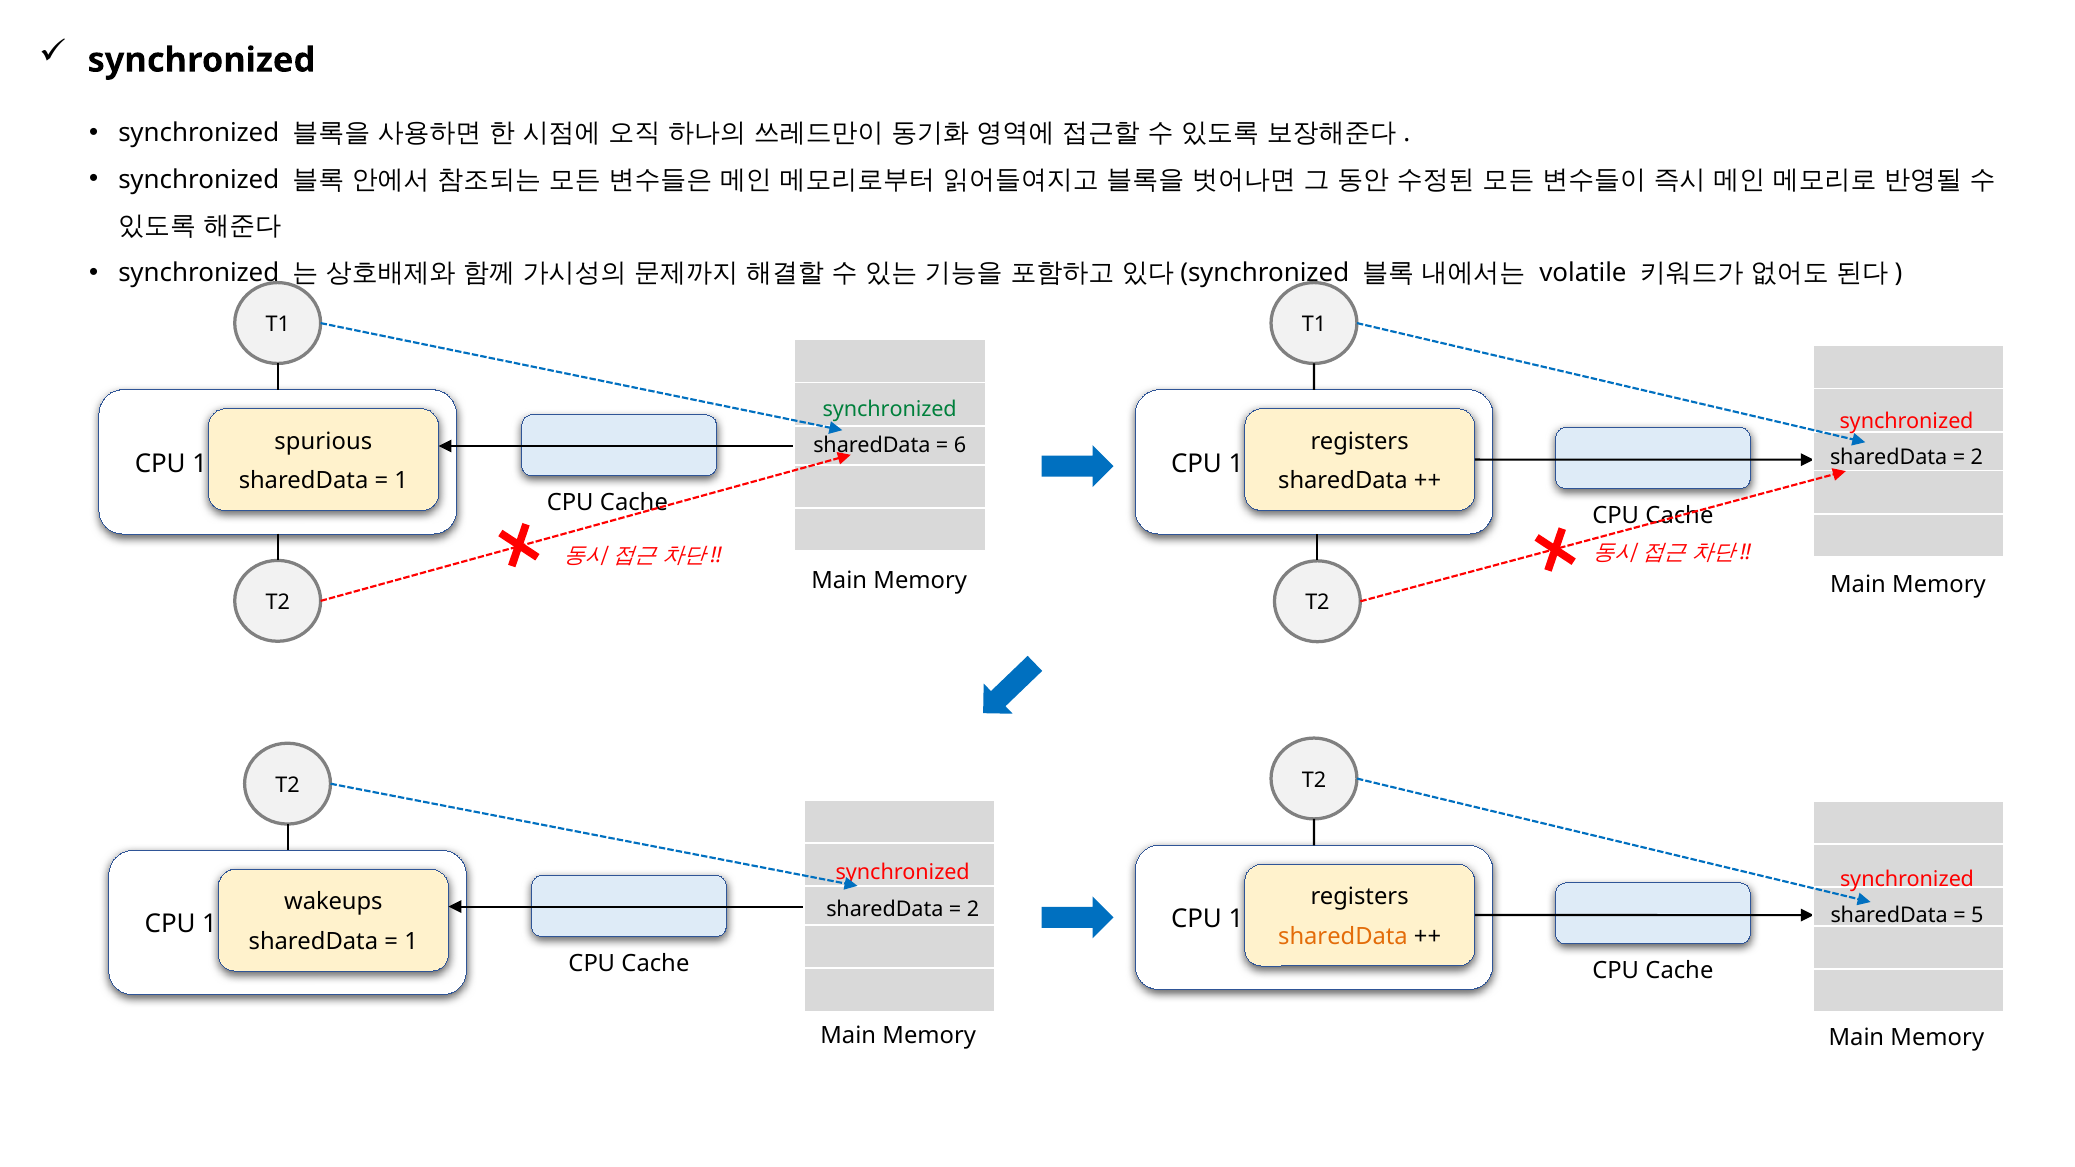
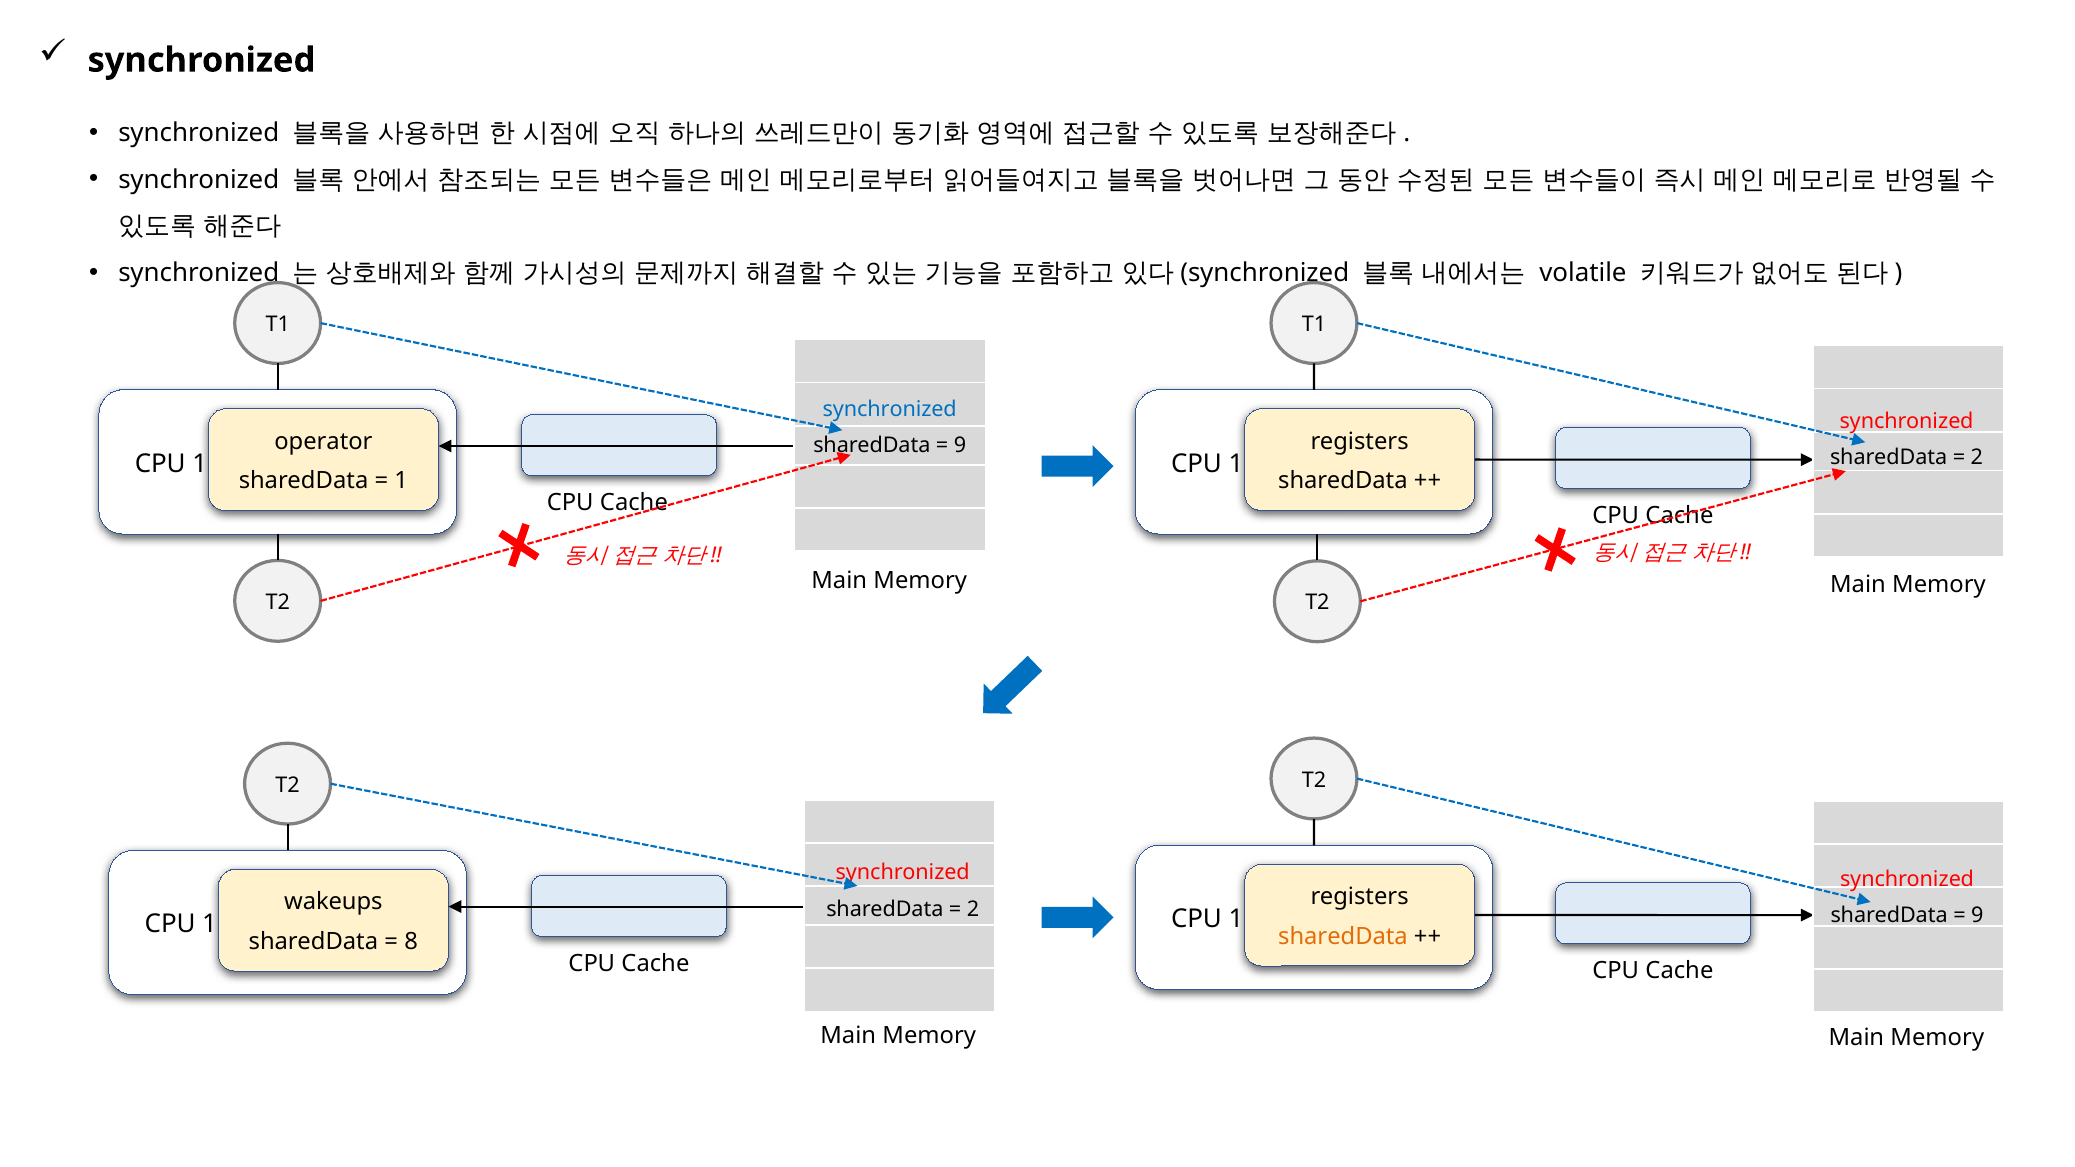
synchronized at (890, 409) colour: green -> blue
spurious: spurious -> operator
6 at (960, 446): 6 -> 9
5 at (1977, 916): 5 -> 9
1 at (411, 942): 1 -> 8
